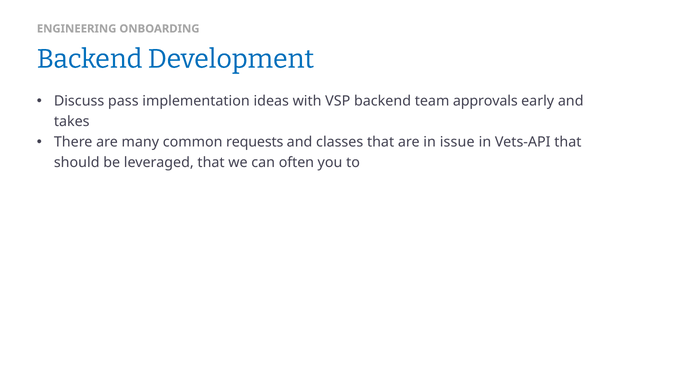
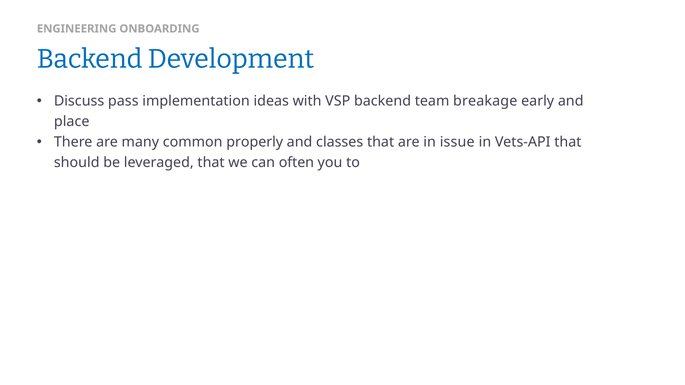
approvals: approvals -> breakage
takes: takes -> place
requests: requests -> properly
